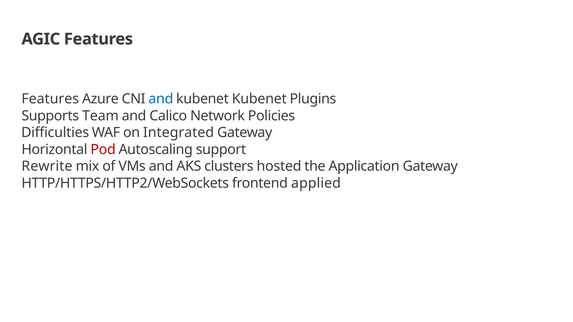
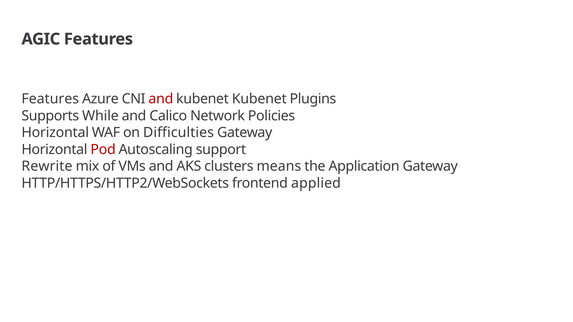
and at (161, 99) colour: blue -> red
Team: Team -> While
Difficulties at (55, 133): Difficulties -> Horizontal
Integrated: Integrated -> Difficulties
hosted: hosted -> means
